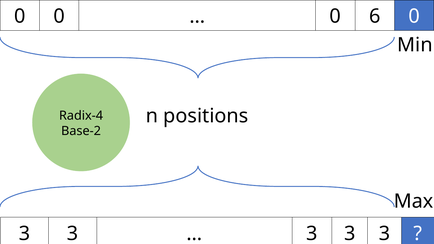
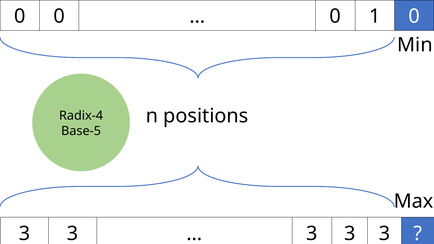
6: 6 -> 1
Base-2: Base-2 -> Base-5
